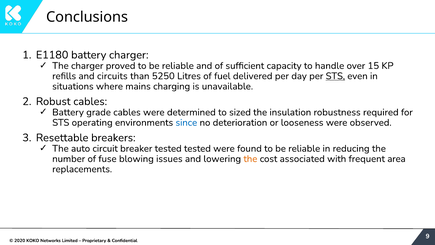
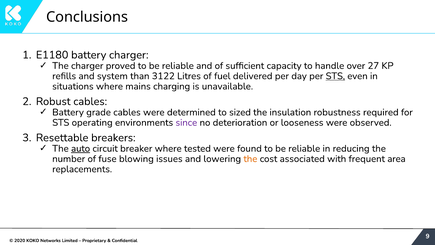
15: 15 -> 27
circuits: circuits -> system
5250: 5250 -> 3122
since colour: blue -> purple
auto underline: none -> present
breaker tested: tested -> where
